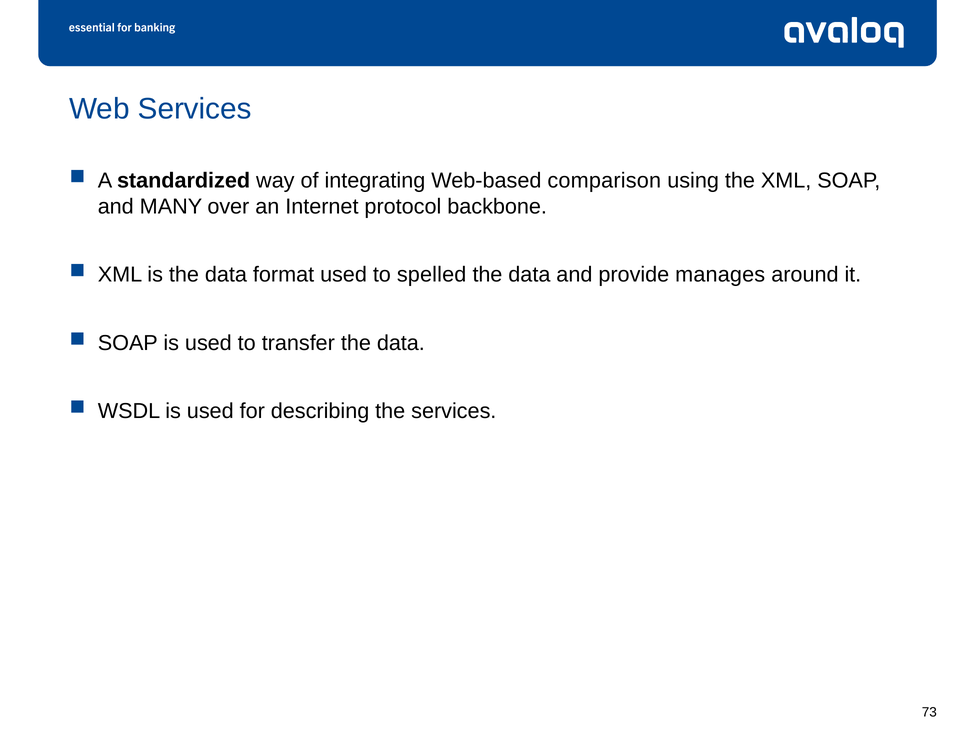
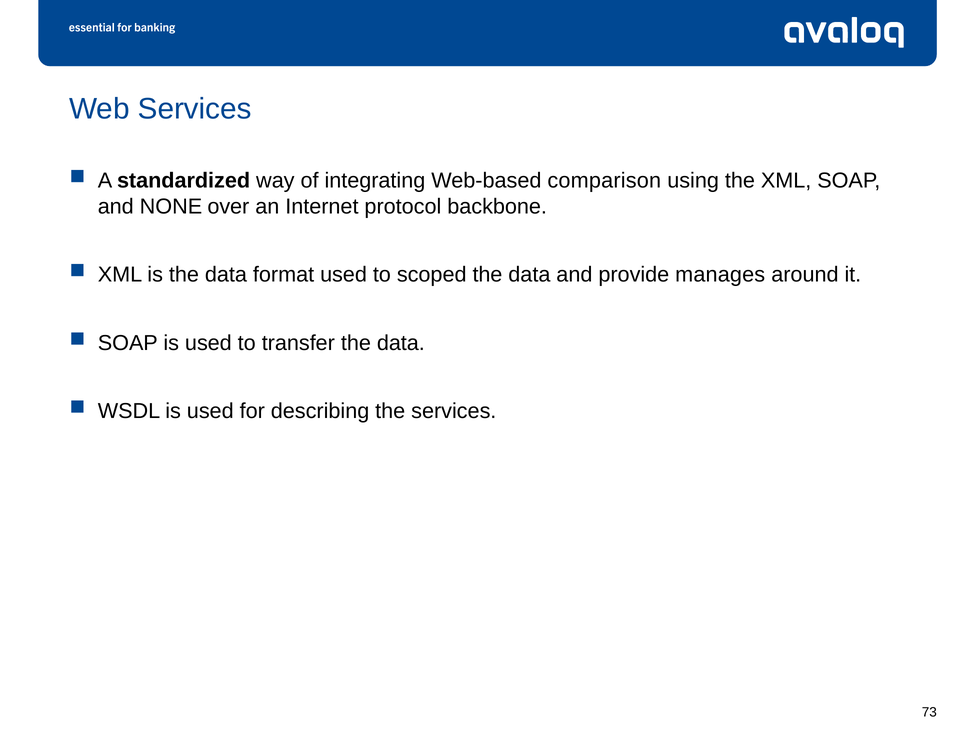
MANY: MANY -> NONE
spelled: spelled -> scoped
